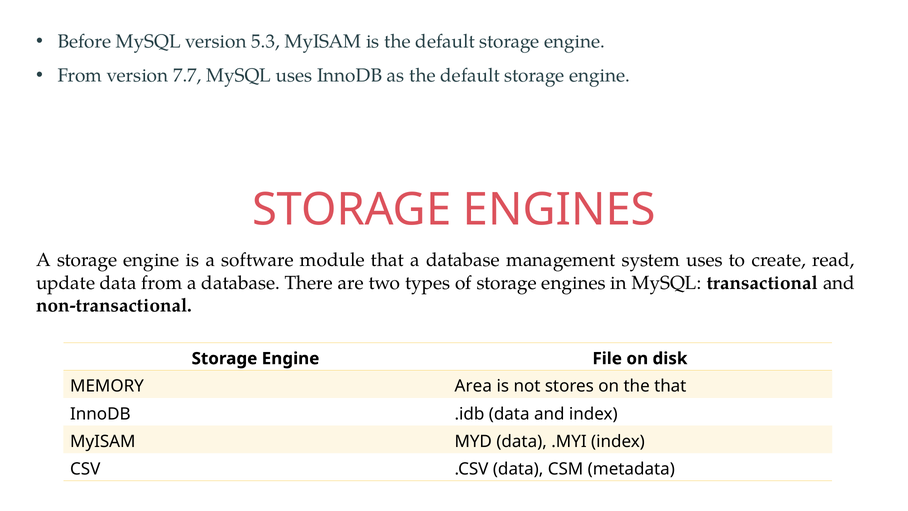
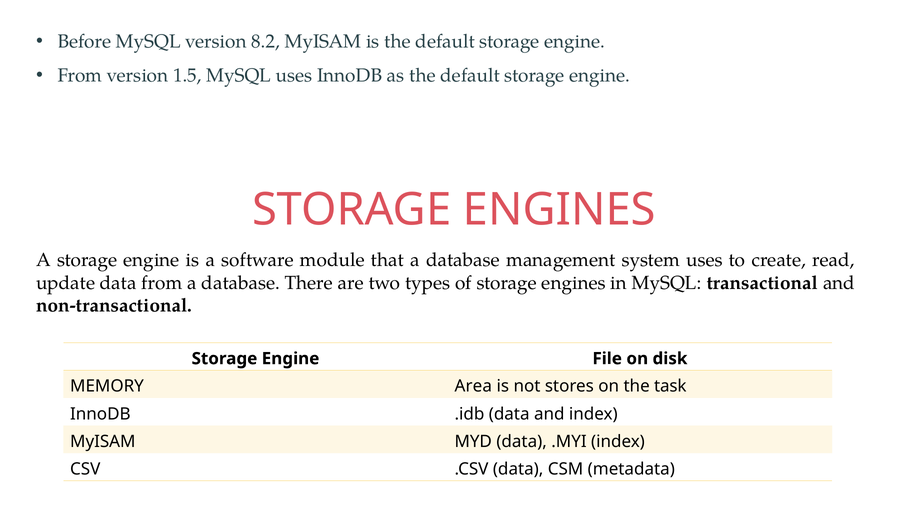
5.3: 5.3 -> 8.2
7.7: 7.7 -> 1.5
the that: that -> task
